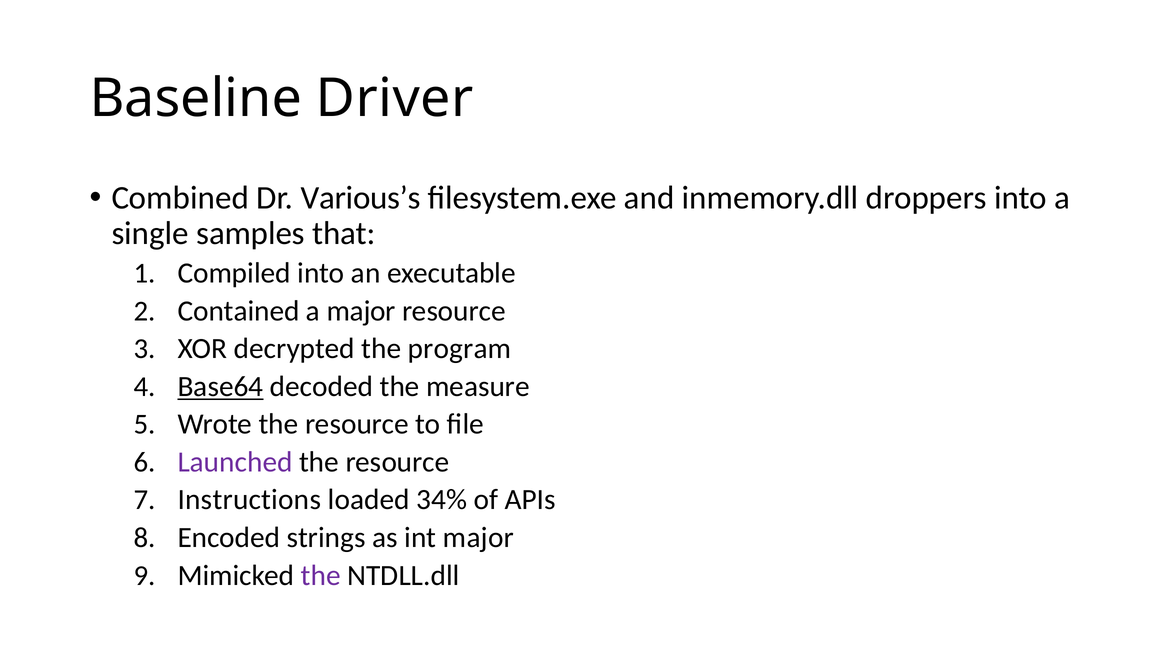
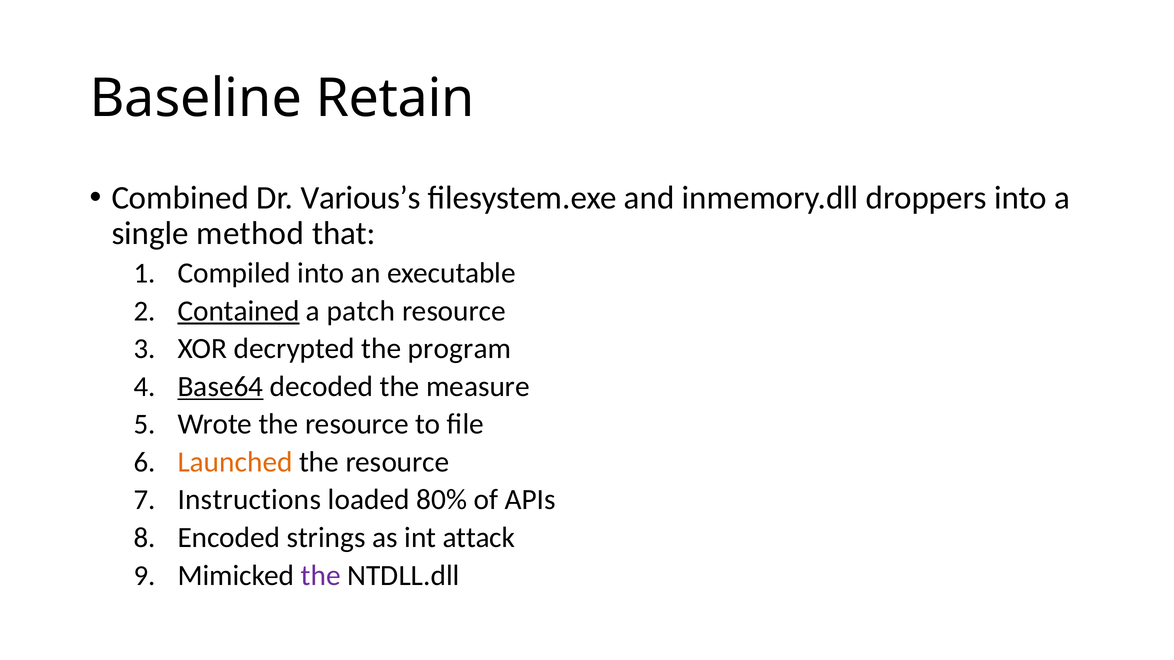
Driver: Driver -> Retain
samples: samples -> method
Contained underline: none -> present
a major: major -> patch
Launched colour: purple -> orange
34%: 34% -> 80%
int major: major -> attack
